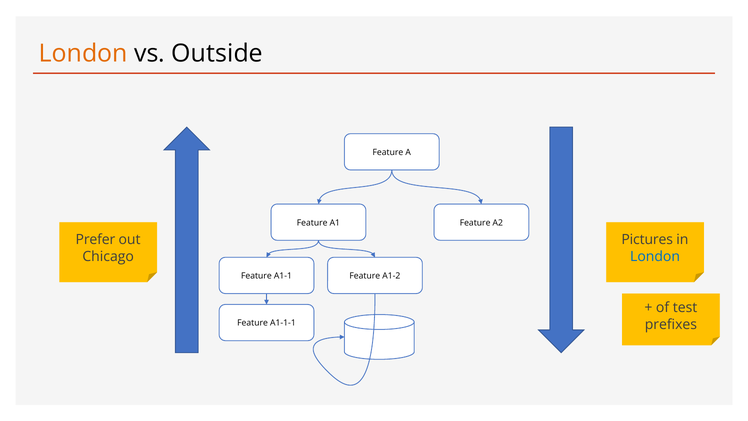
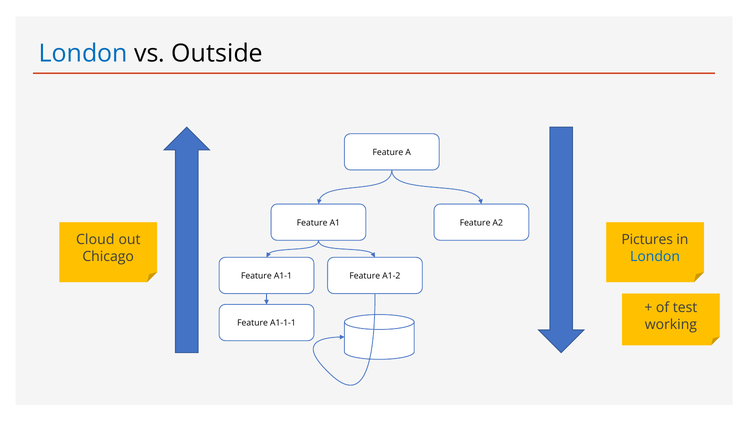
London at (83, 53) colour: orange -> blue
Prefer: Prefer -> Cloud
prefixes: prefixes -> working
